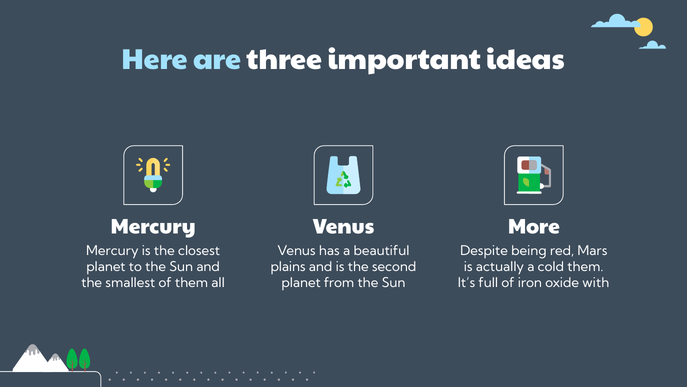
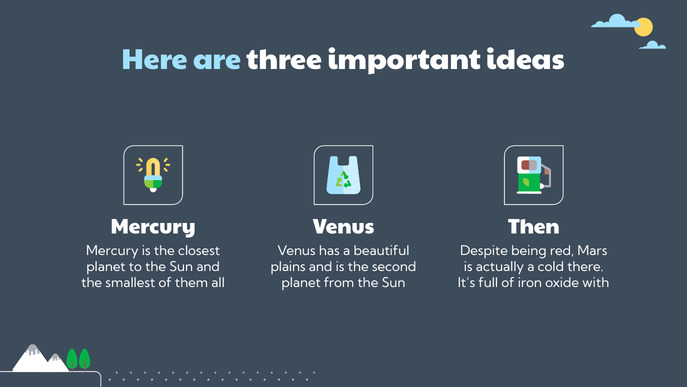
More: More -> Then
cold them: them -> there
